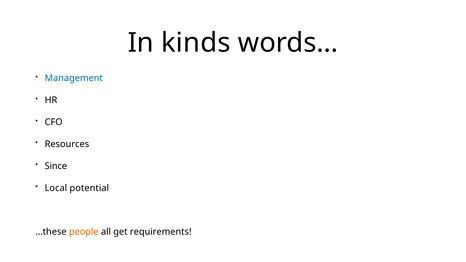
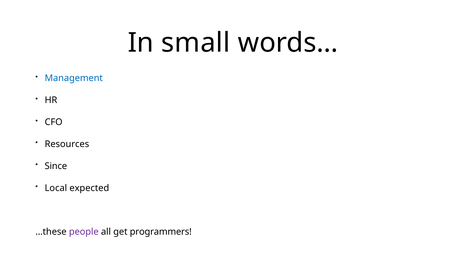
kinds: kinds -> small
potential: potential -> expected
people colour: orange -> purple
requirements: requirements -> programmers
